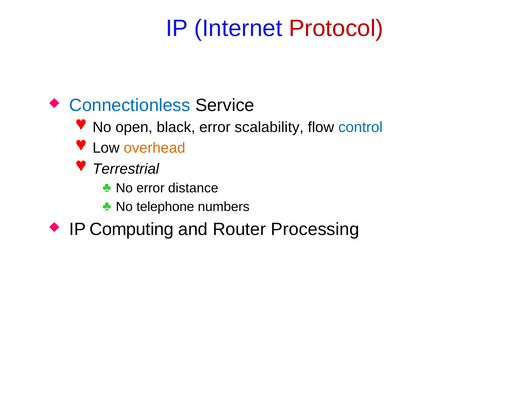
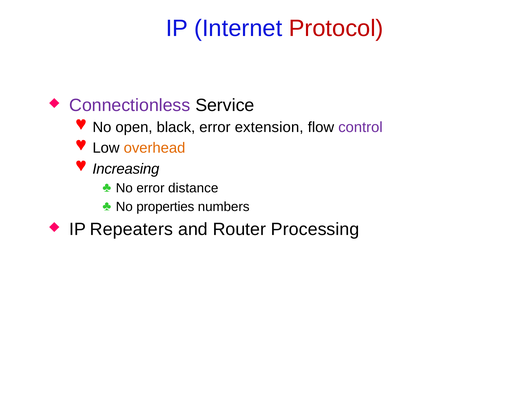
Connectionless colour: blue -> purple
scalability: scalability -> extension
control colour: blue -> purple
Terrestrial: Terrestrial -> Increasing
telephone: telephone -> properties
Computing: Computing -> Repeaters
